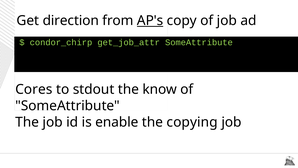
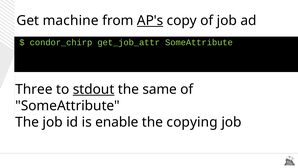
direction: direction -> machine
Cores: Cores -> Three
stdout underline: none -> present
know: know -> same
